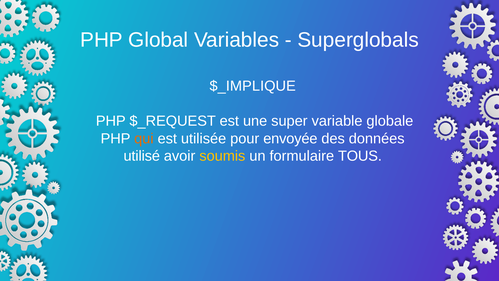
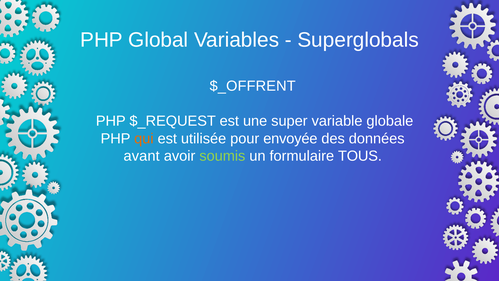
$_IMPLIQUE: $_IMPLIQUE -> $_OFFRENT
utilisé: utilisé -> avant
soumis colour: yellow -> light green
